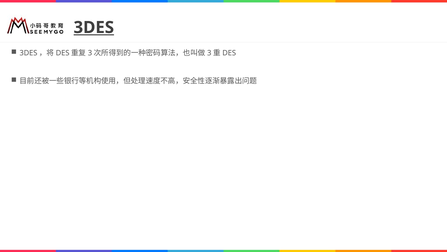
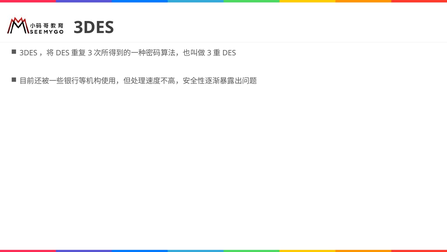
3DES underline: present -> none
